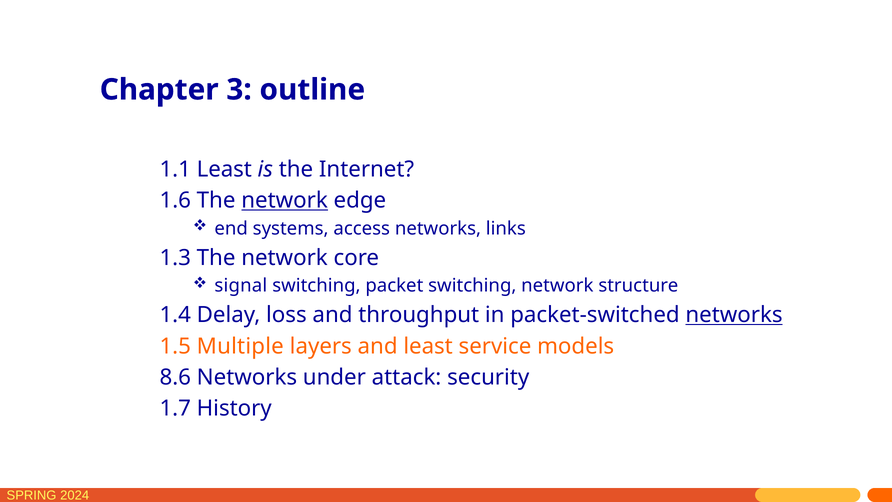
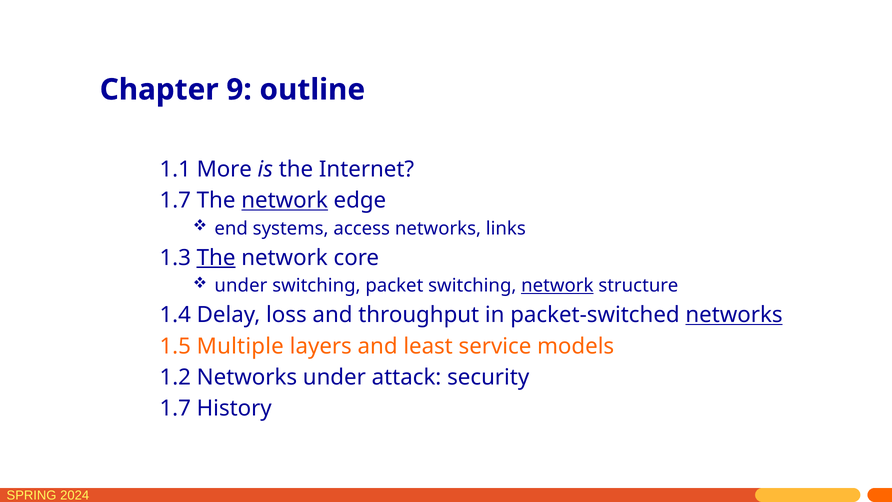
3: 3 -> 9
1.1 Least: Least -> More
1.6 at (175, 200): 1.6 -> 1.7
The at (216, 258) underline: none -> present
signal at (241, 286): signal -> under
network at (557, 286) underline: none -> present
8.6: 8.6 -> 1.2
